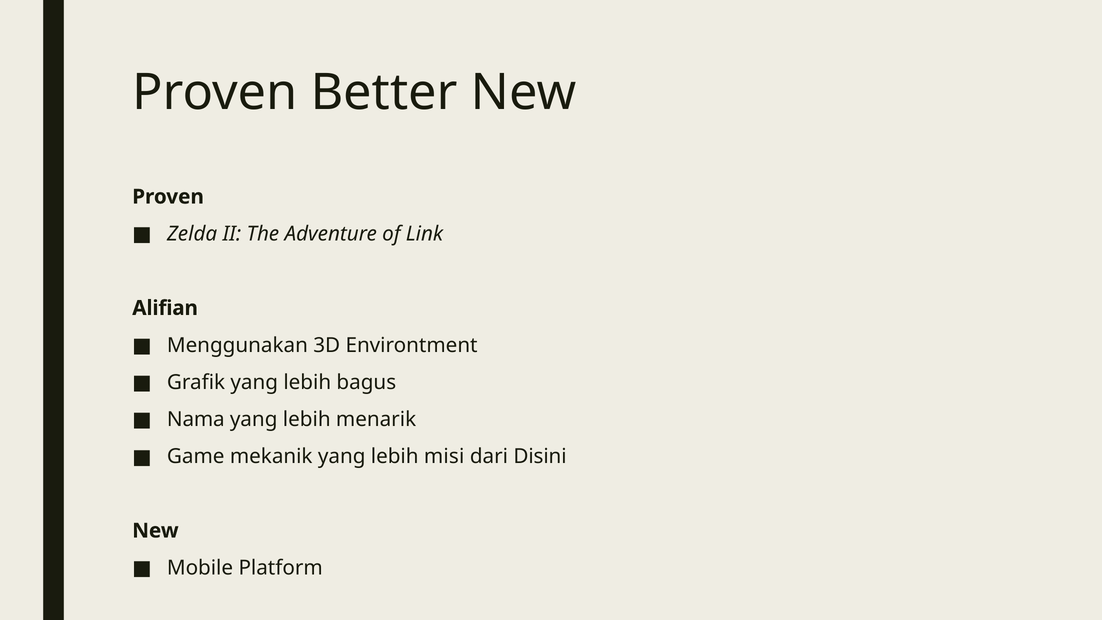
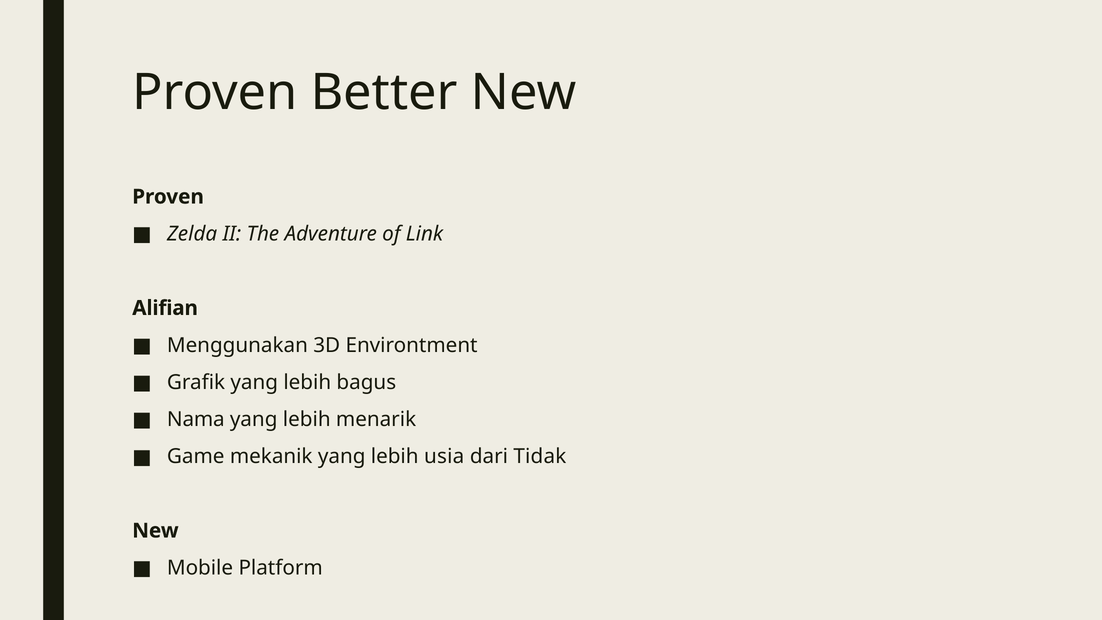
misi: misi -> usia
Disini: Disini -> Tidak
